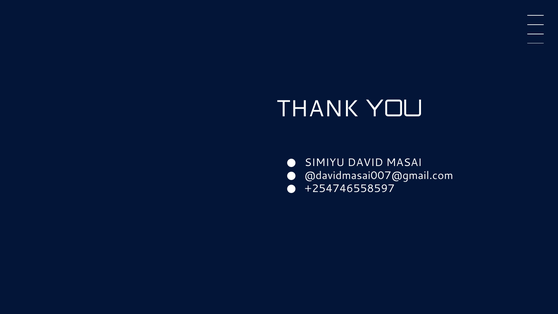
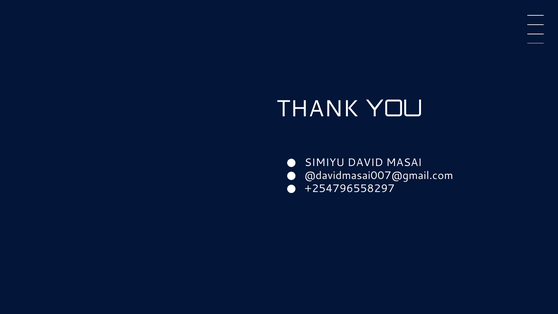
+254746558597: +254746558597 -> +254796558297
